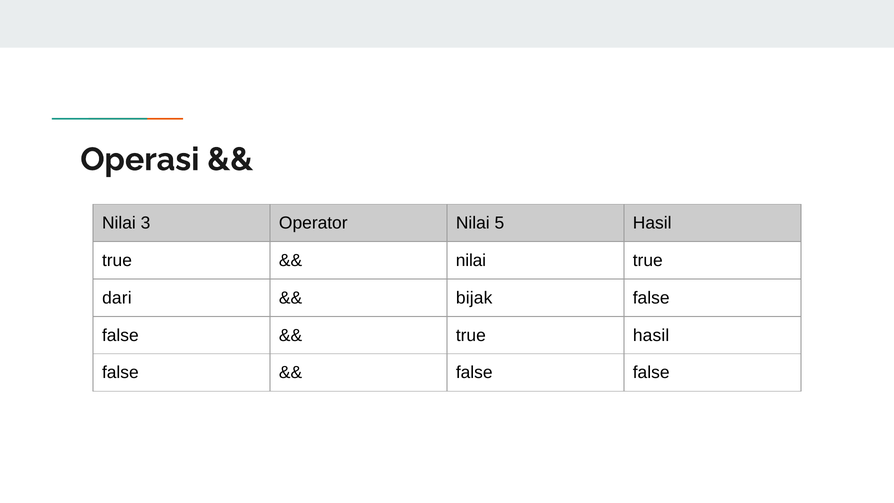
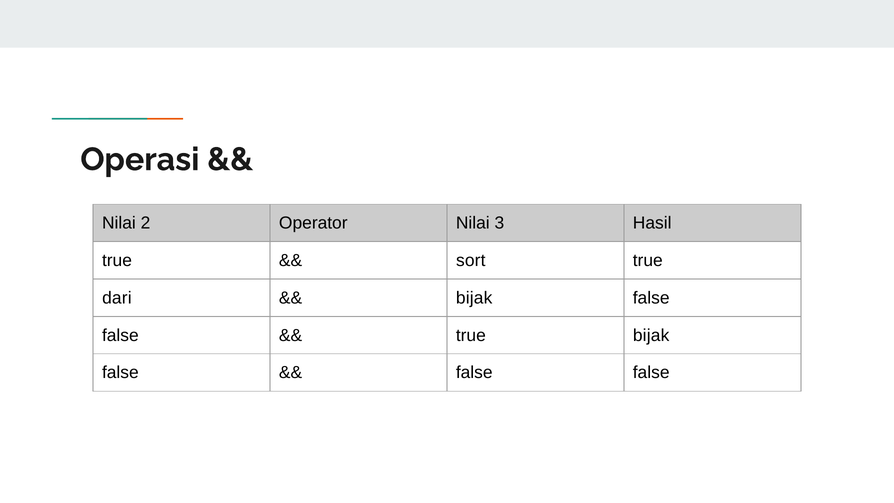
3: 3 -> 2
5: 5 -> 3
nilai at (471, 261): nilai -> sort
true hasil: hasil -> bijak
